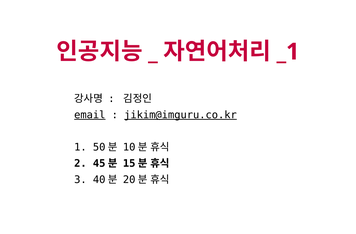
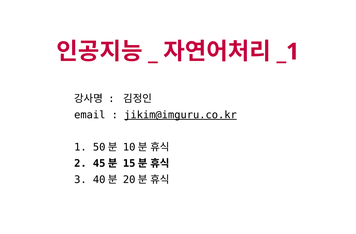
email underline: present -> none
